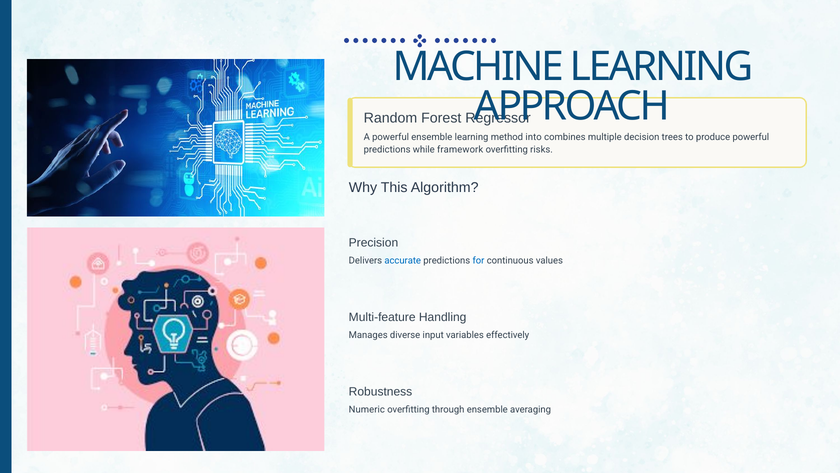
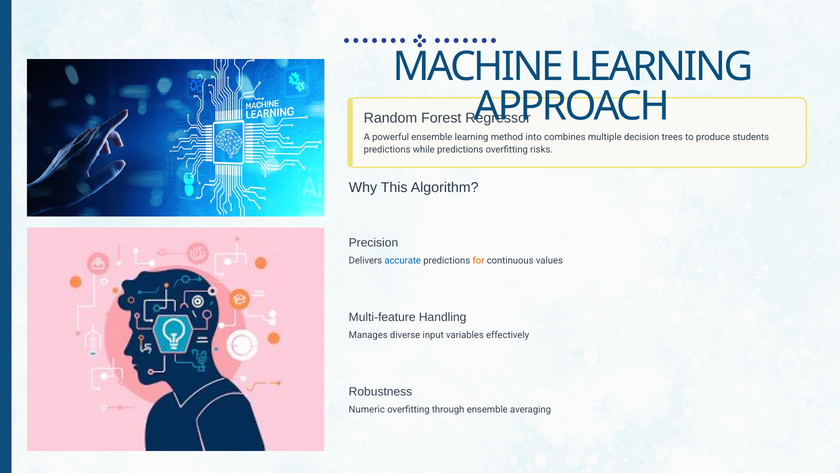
produce powerful: powerful -> students
while framework: framework -> predictions
for colour: blue -> orange
